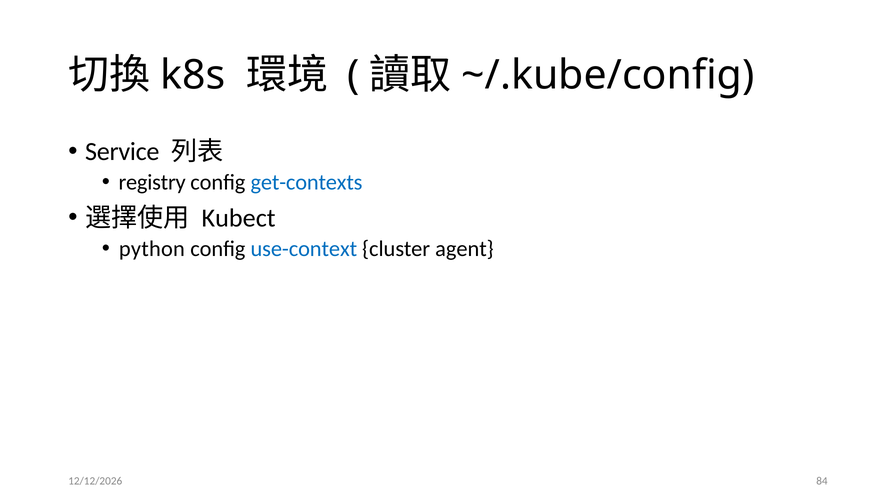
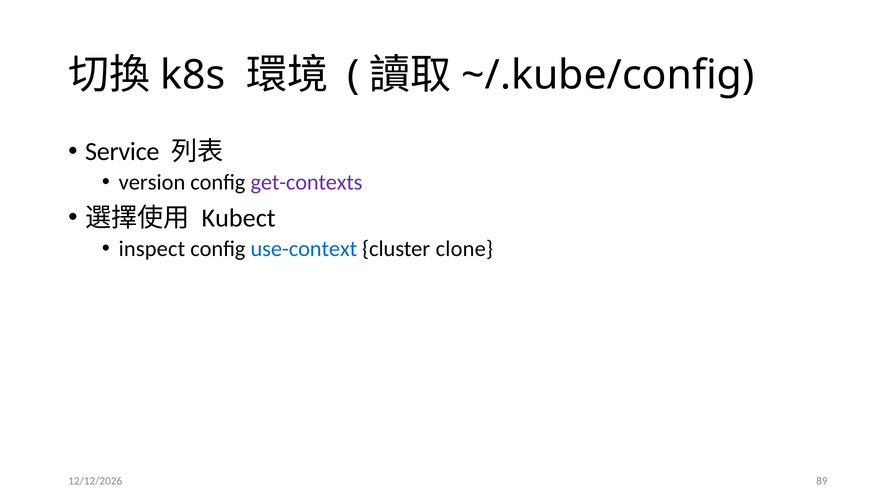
registry: registry -> version
get-contexts colour: blue -> purple
python: python -> inspect
agent: agent -> clone
84: 84 -> 89
